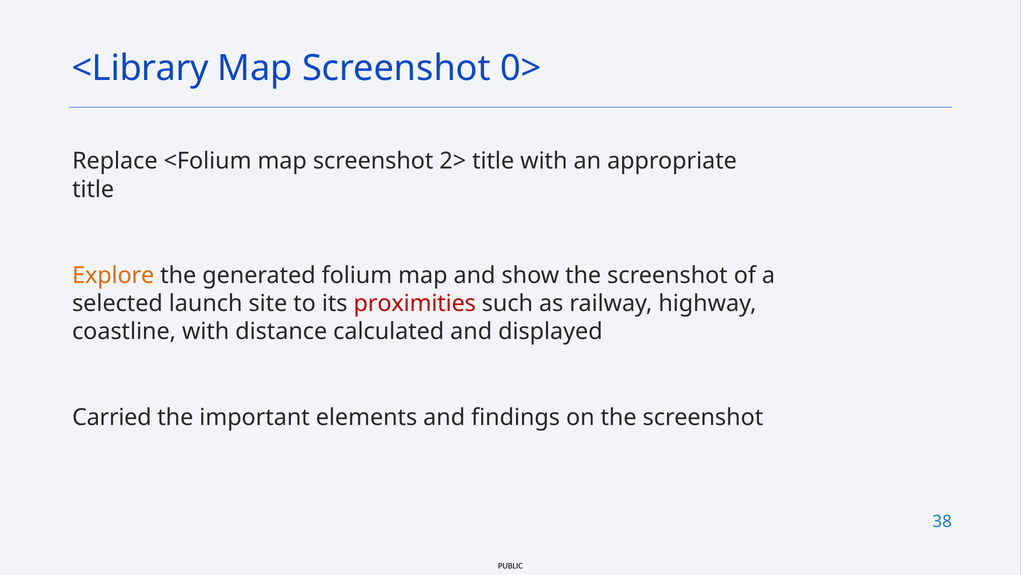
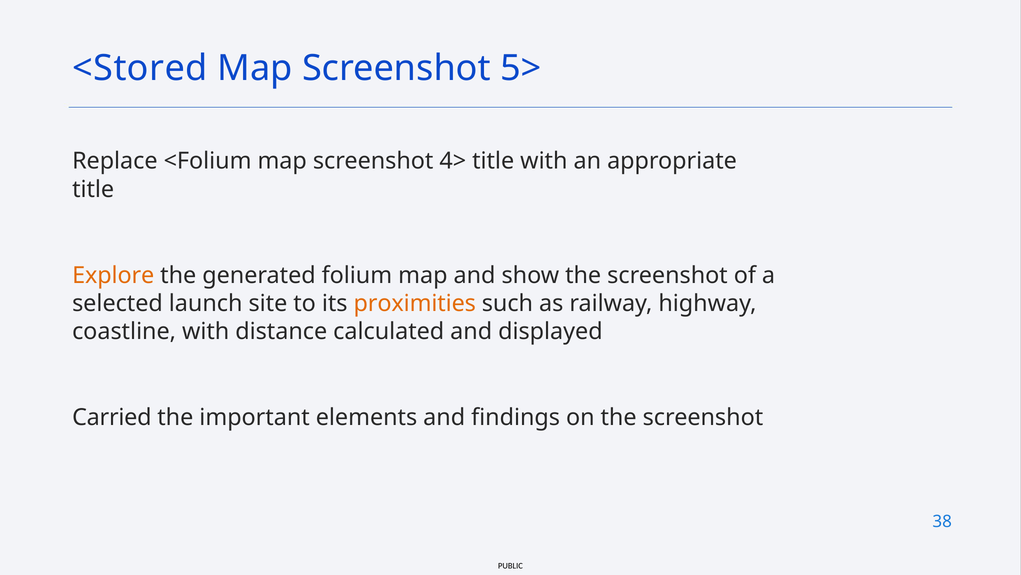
<Library: <Library -> <Stored
0>: 0> -> 5>
2>: 2> -> 4>
proximities colour: red -> orange
